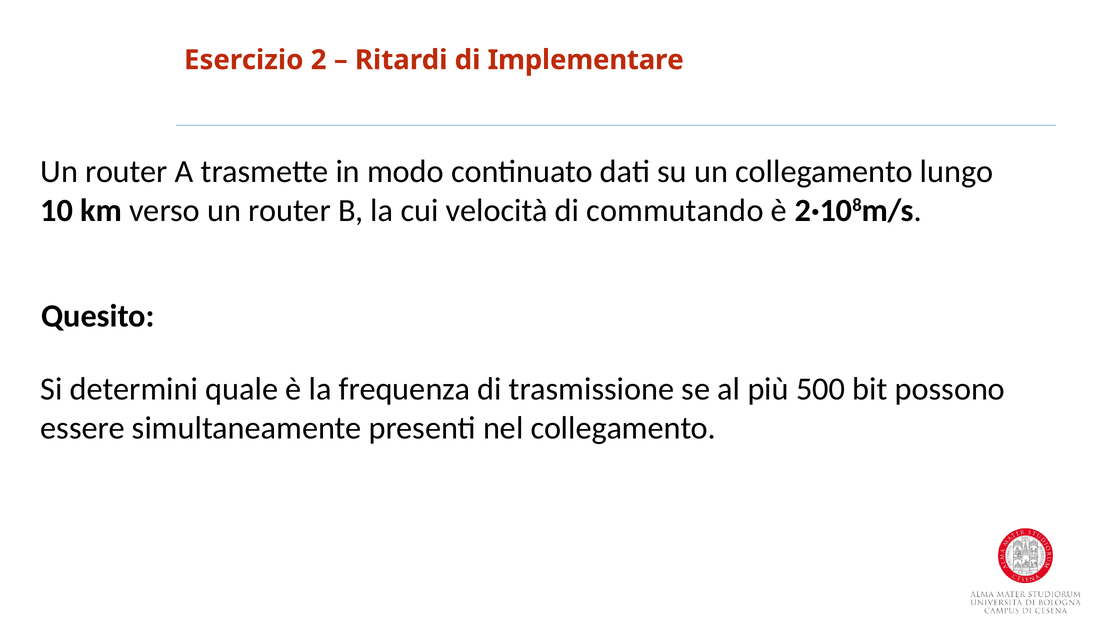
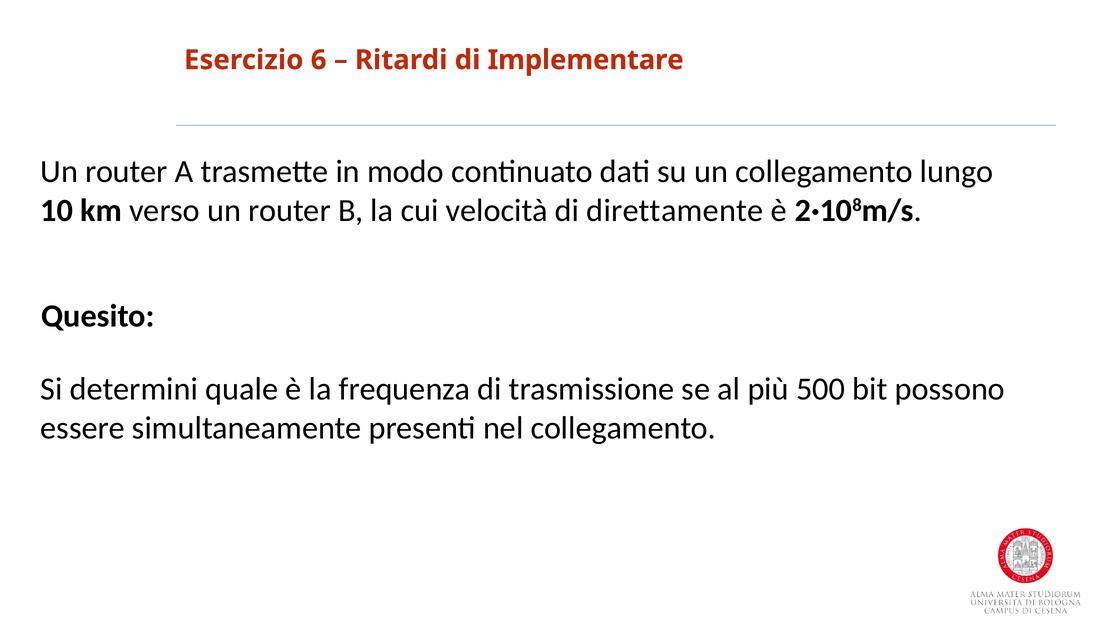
2: 2 -> 6
commutando: commutando -> direttamente
